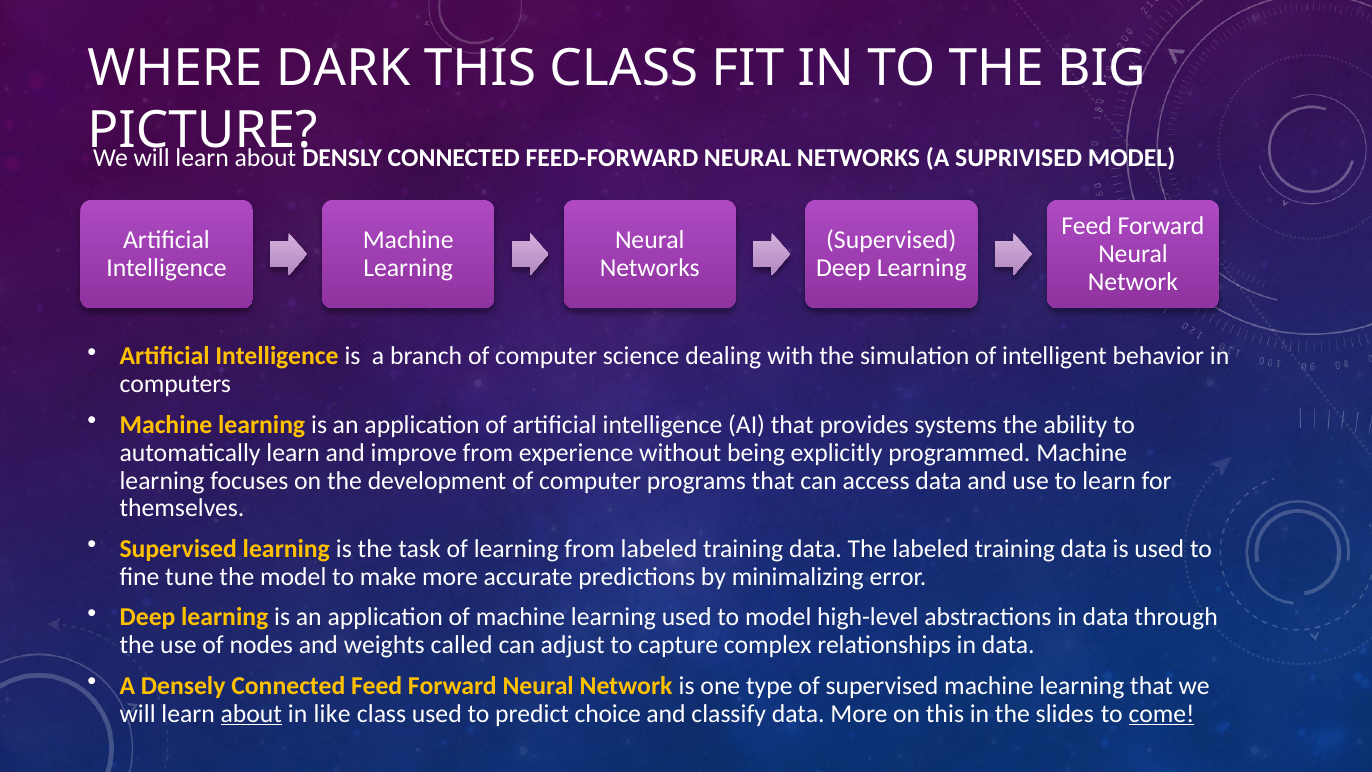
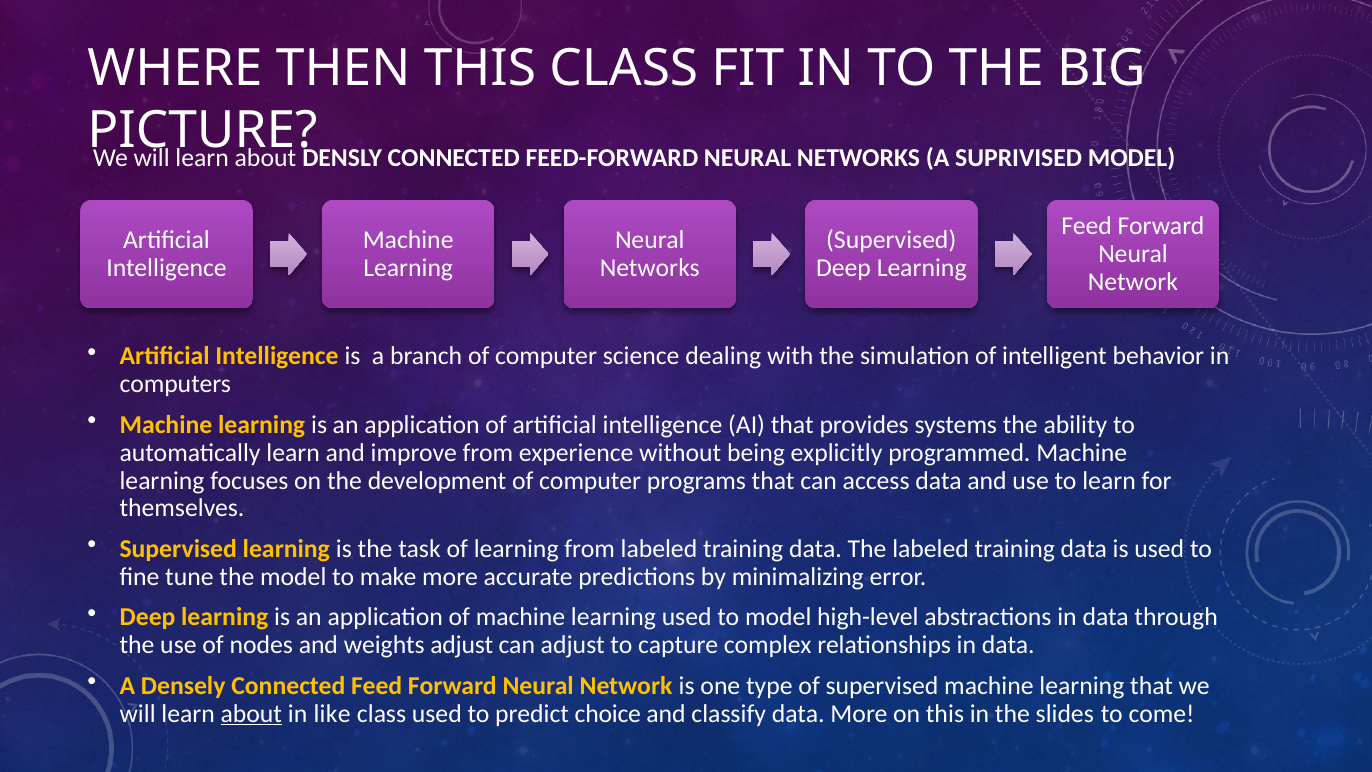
DARK: DARK -> THEN
weights called: called -> adjust
come underline: present -> none
